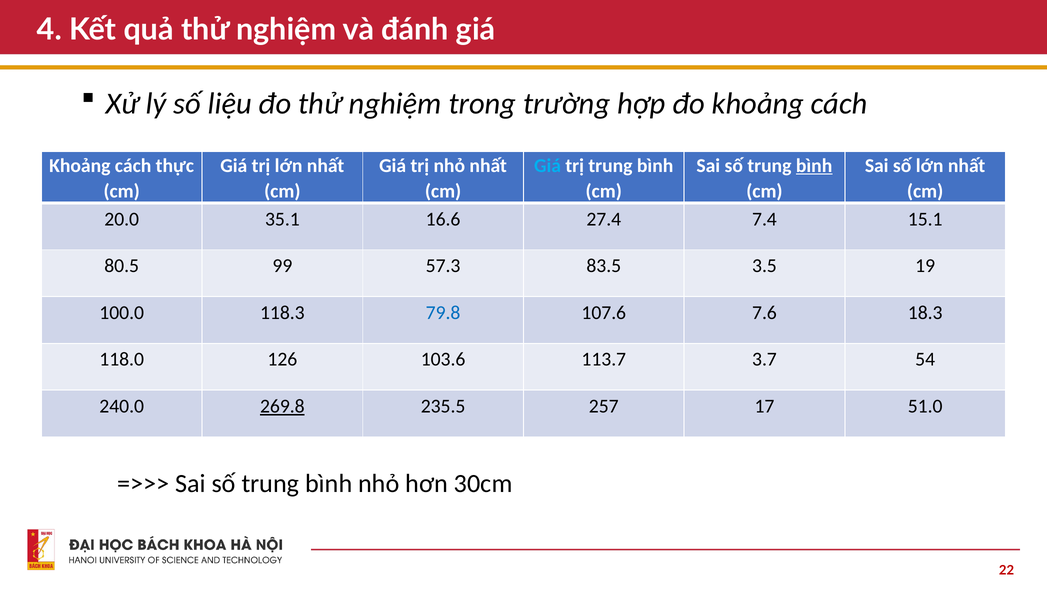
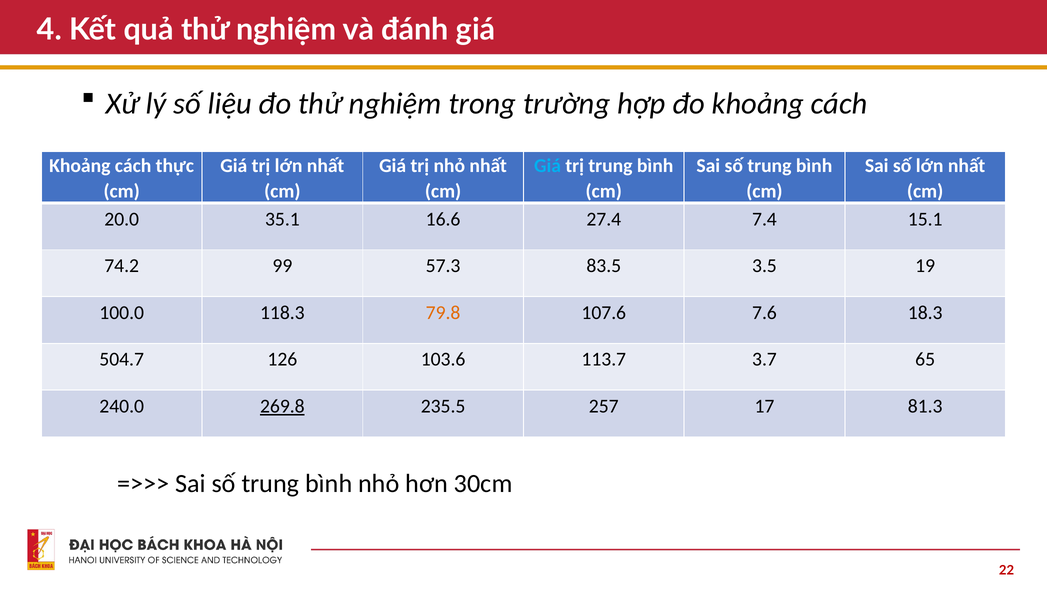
bình at (814, 166) underline: present -> none
80.5: 80.5 -> 74.2
79.8 colour: blue -> orange
118.0: 118.0 -> 504.7
54: 54 -> 65
51.0: 51.0 -> 81.3
